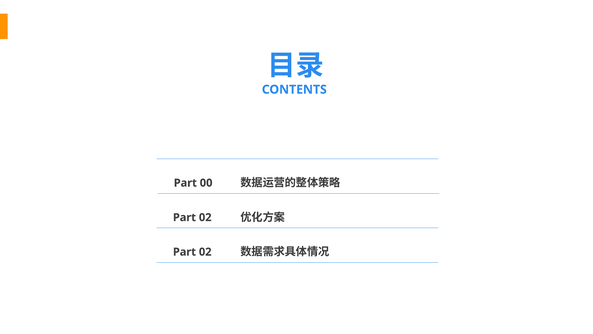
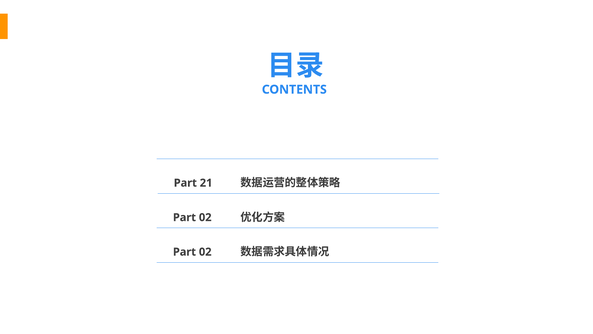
00: 00 -> 21
